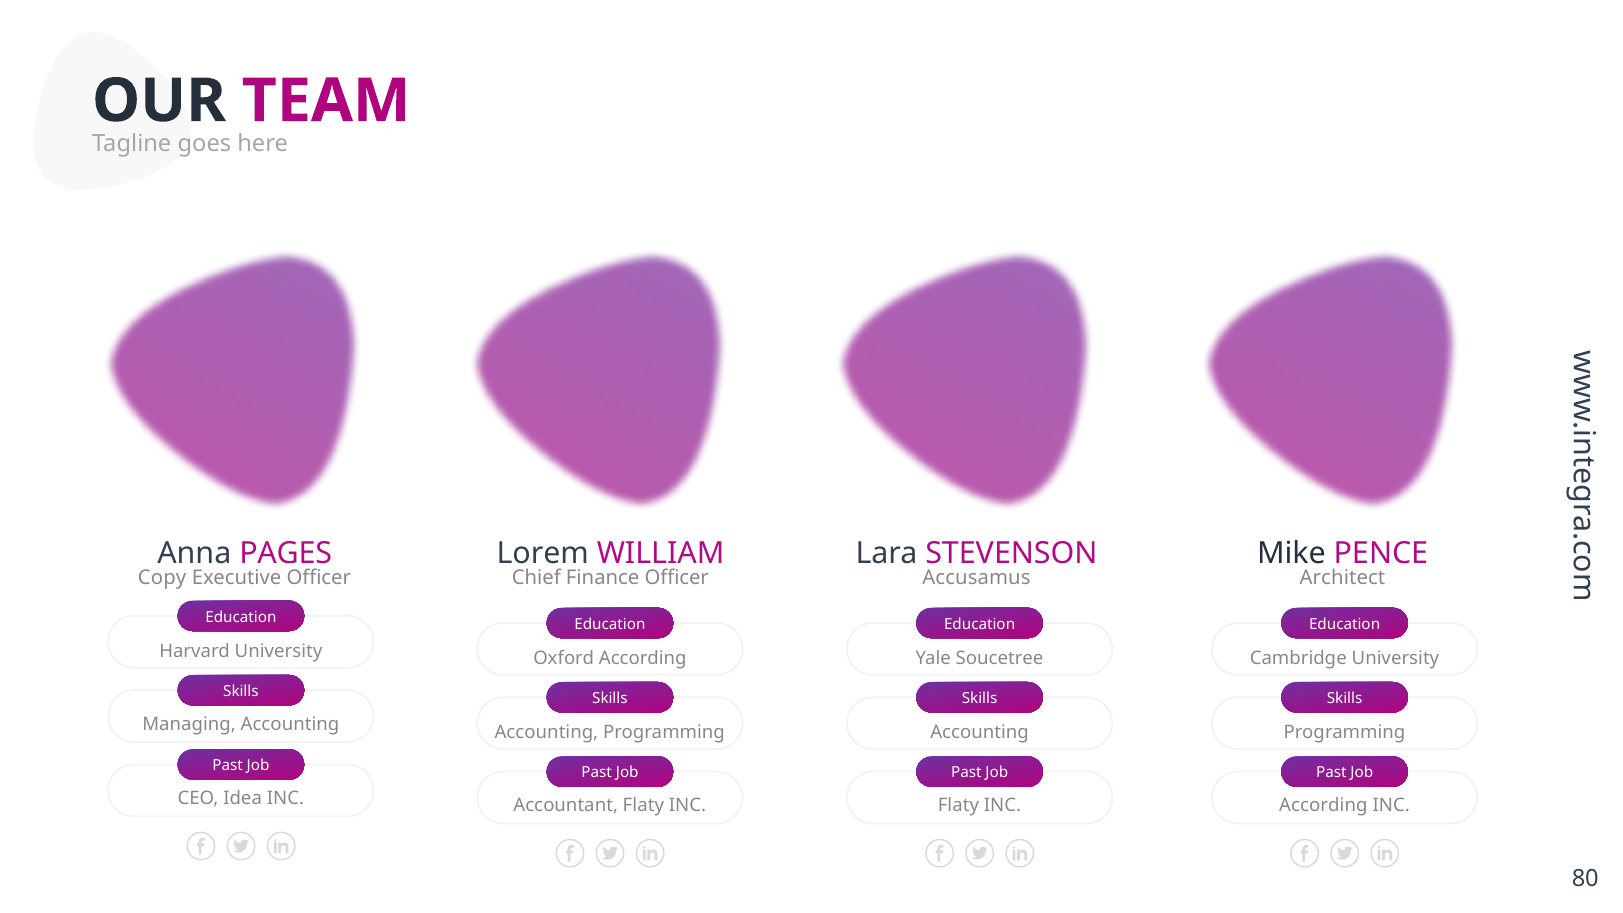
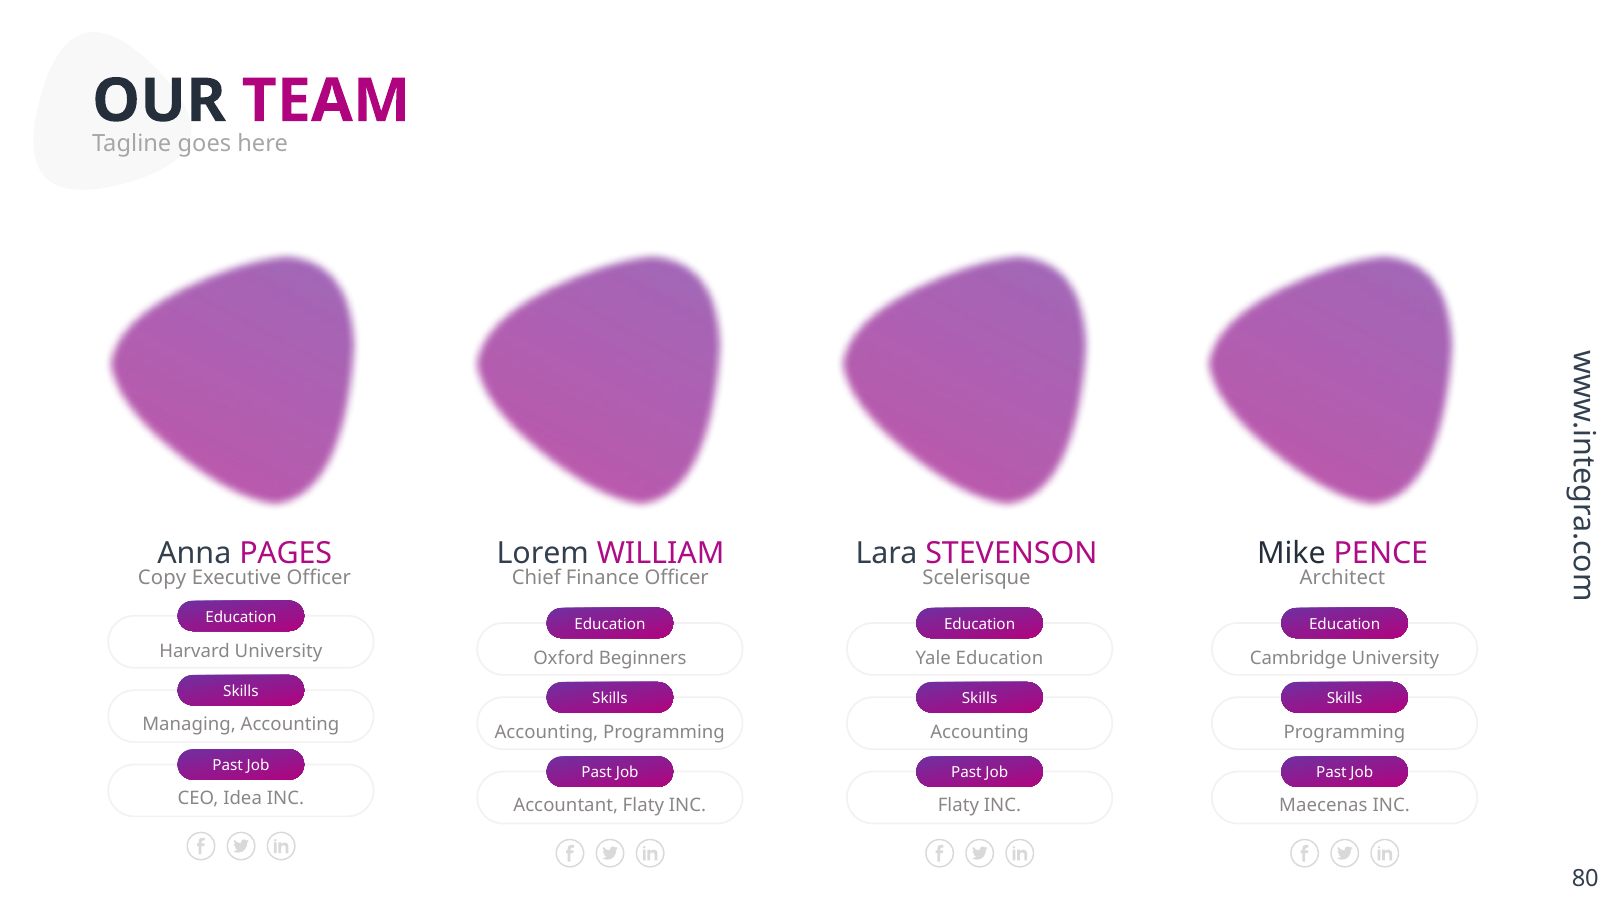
Accusamus: Accusamus -> Scelerisque
Oxford According: According -> Beginners
Yale Soucetree: Soucetree -> Education
According at (1323, 806): According -> Maecenas
